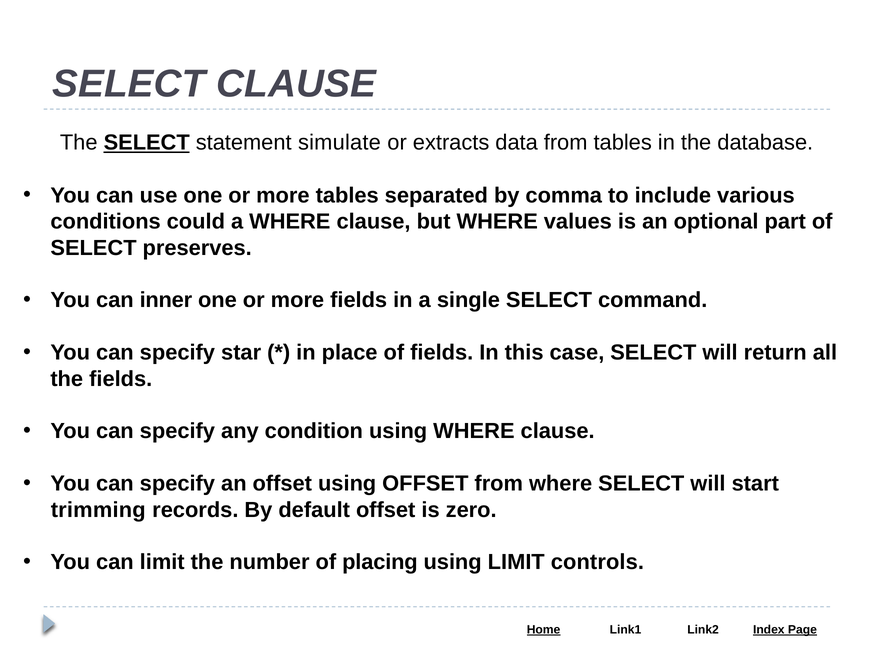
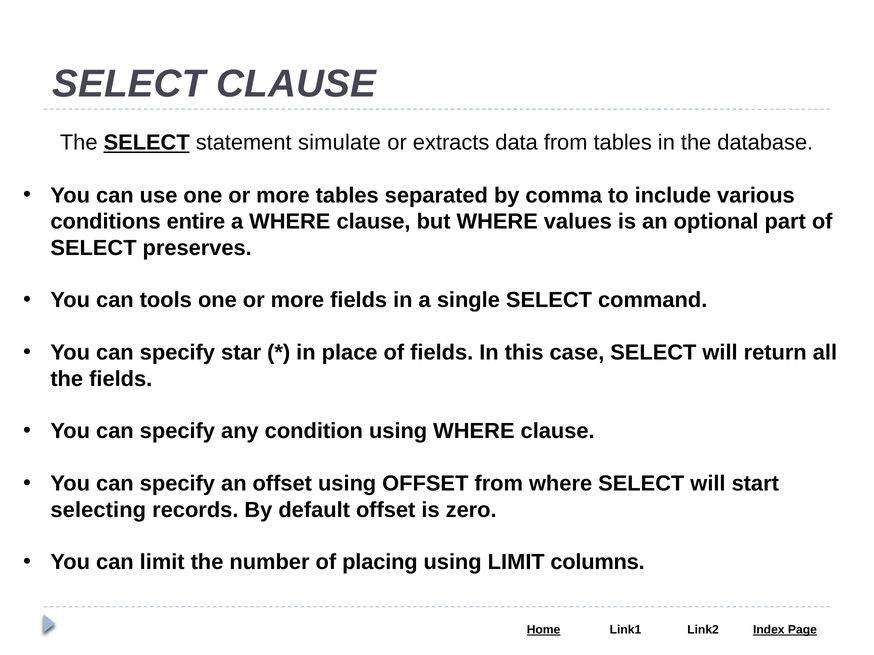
could: could -> entire
inner: inner -> tools
trimming: trimming -> selecting
controls: controls -> columns
